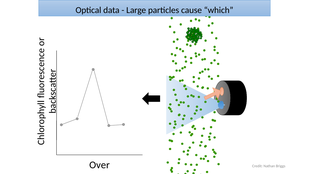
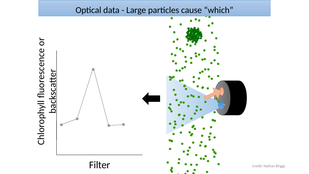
Over: Over -> Filter
